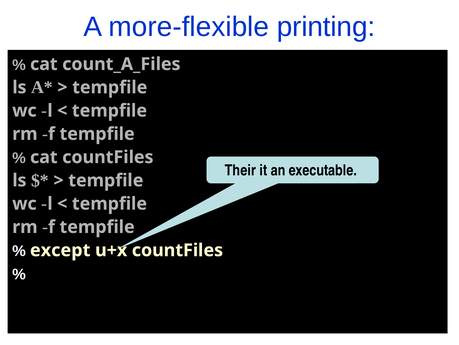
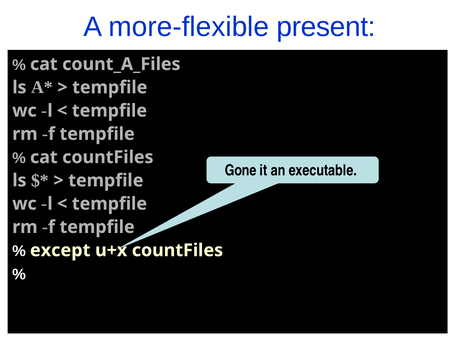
printing: printing -> present
Their: Their -> Gone
